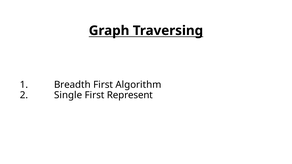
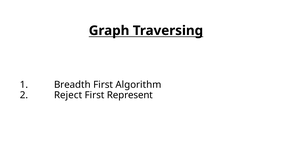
Single: Single -> Reject
